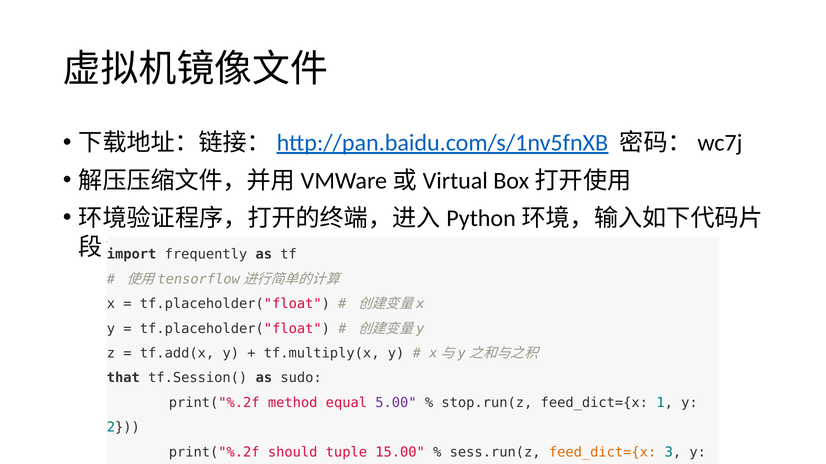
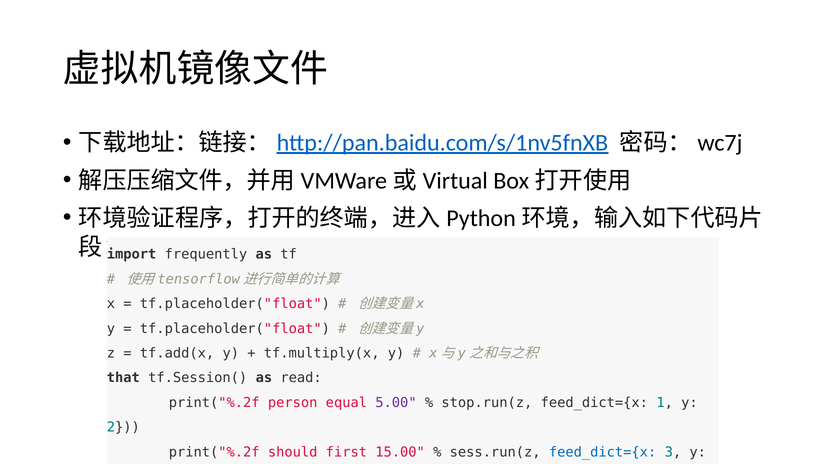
sudo: sudo -> read
method: method -> person
tuple: tuple -> first
feed_dict={x at (603, 453) colour: orange -> blue
